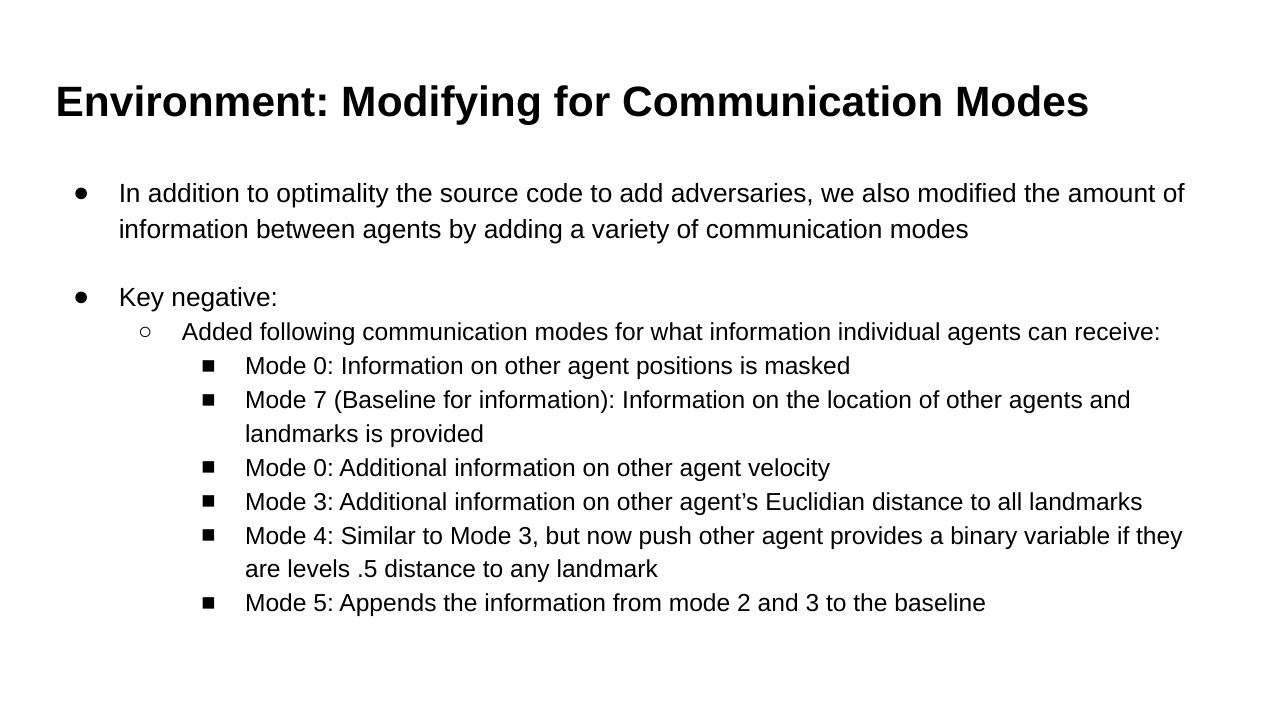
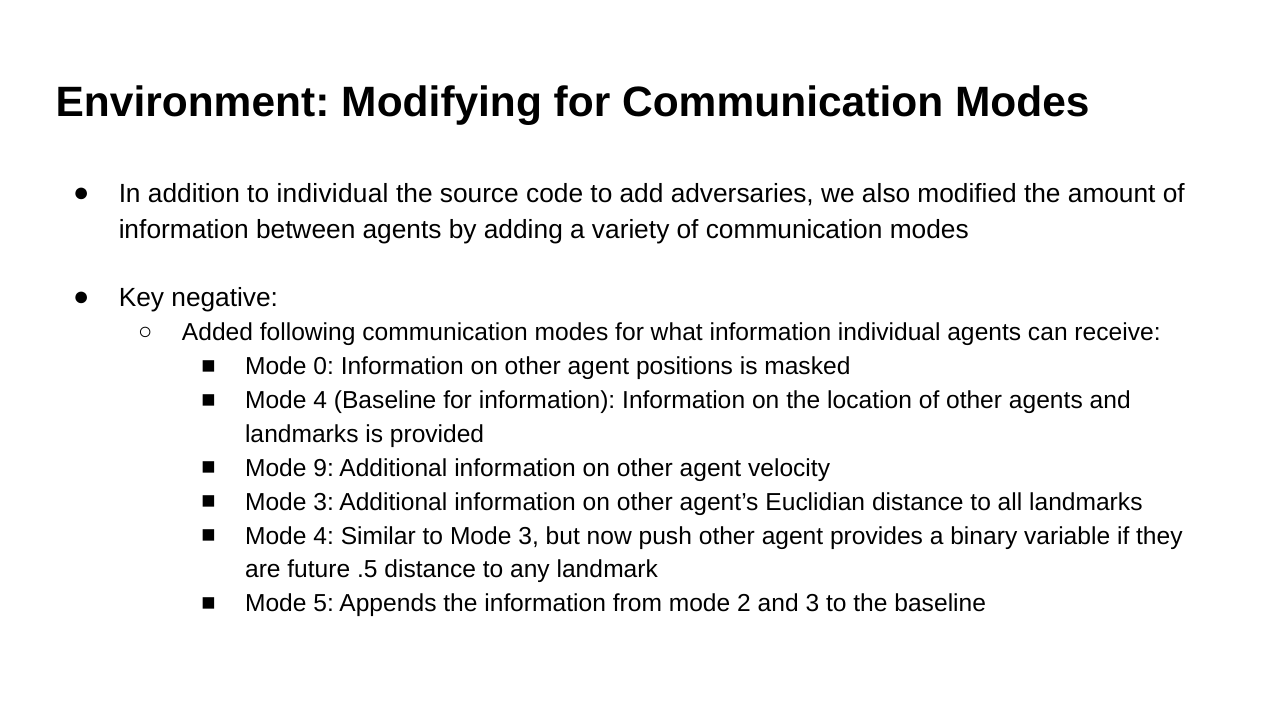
to optimality: optimality -> individual
7 at (320, 401): 7 -> 4
0 at (324, 469): 0 -> 9
levels: levels -> future
